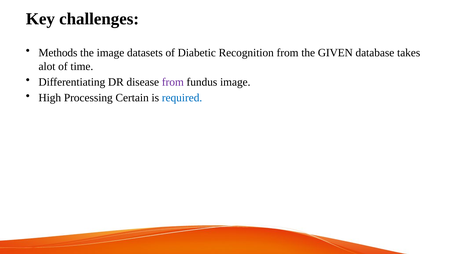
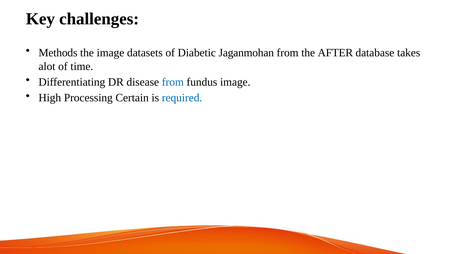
Recognition: Recognition -> Jaganmohan
GIVEN: GIVEN -> AFTER
from at (173, 82) colour: purple -> blue
